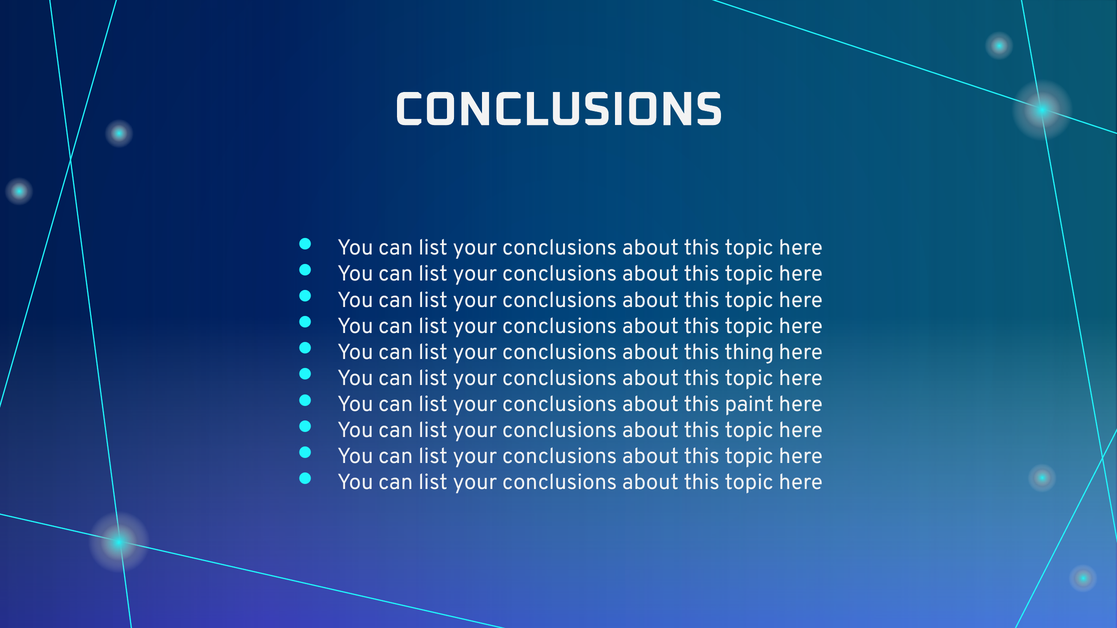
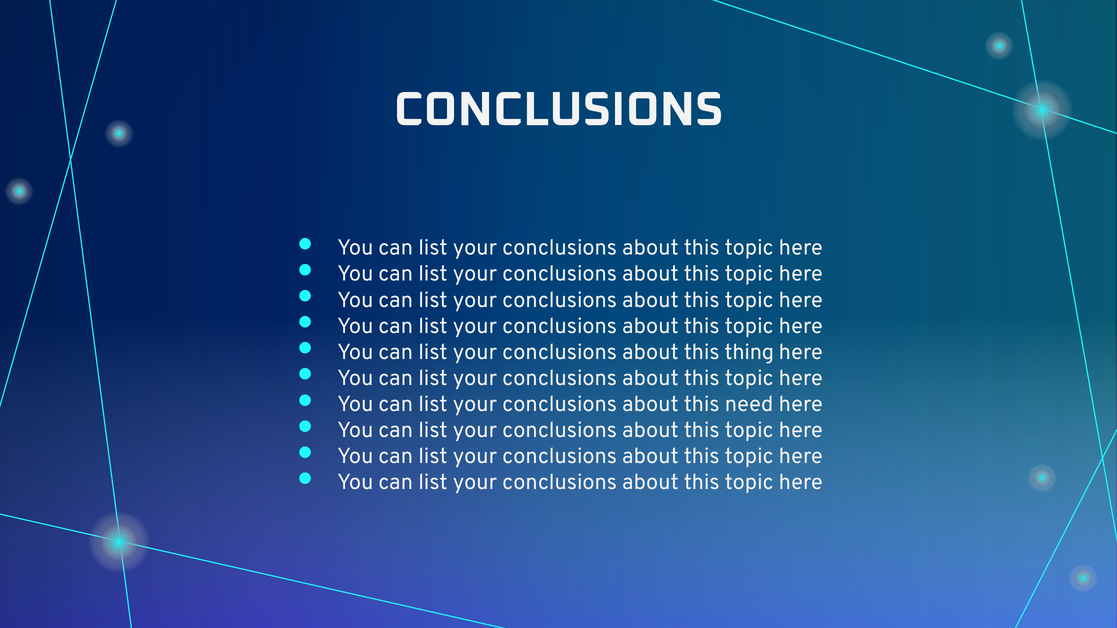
paint: paint -> need
